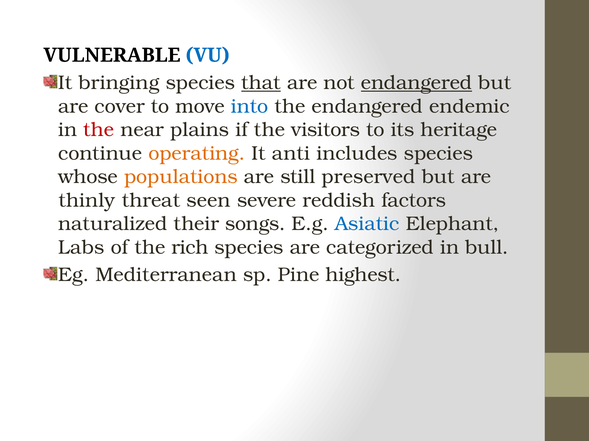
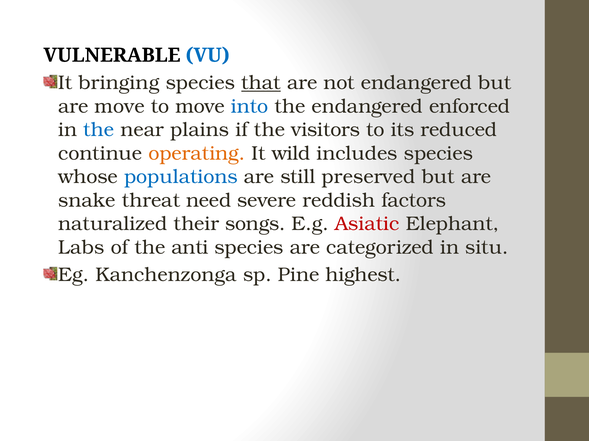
endangered at (416, 83) underline: present -> none
are cover: cover -> move
endemic: endemic -> enforced
the at (99, 130) colour: red -> blue
heritage: heritage -> reduced
anti: anti -> wild
populations colour: orange -> blue
thinly: thinly -> snake
seen: seen -> need
Asiatic colour: blue -> red
rich: rich -> anti
bull: bull -> situ
Mediterranean: Mediterranean -> Kanchenzonga
